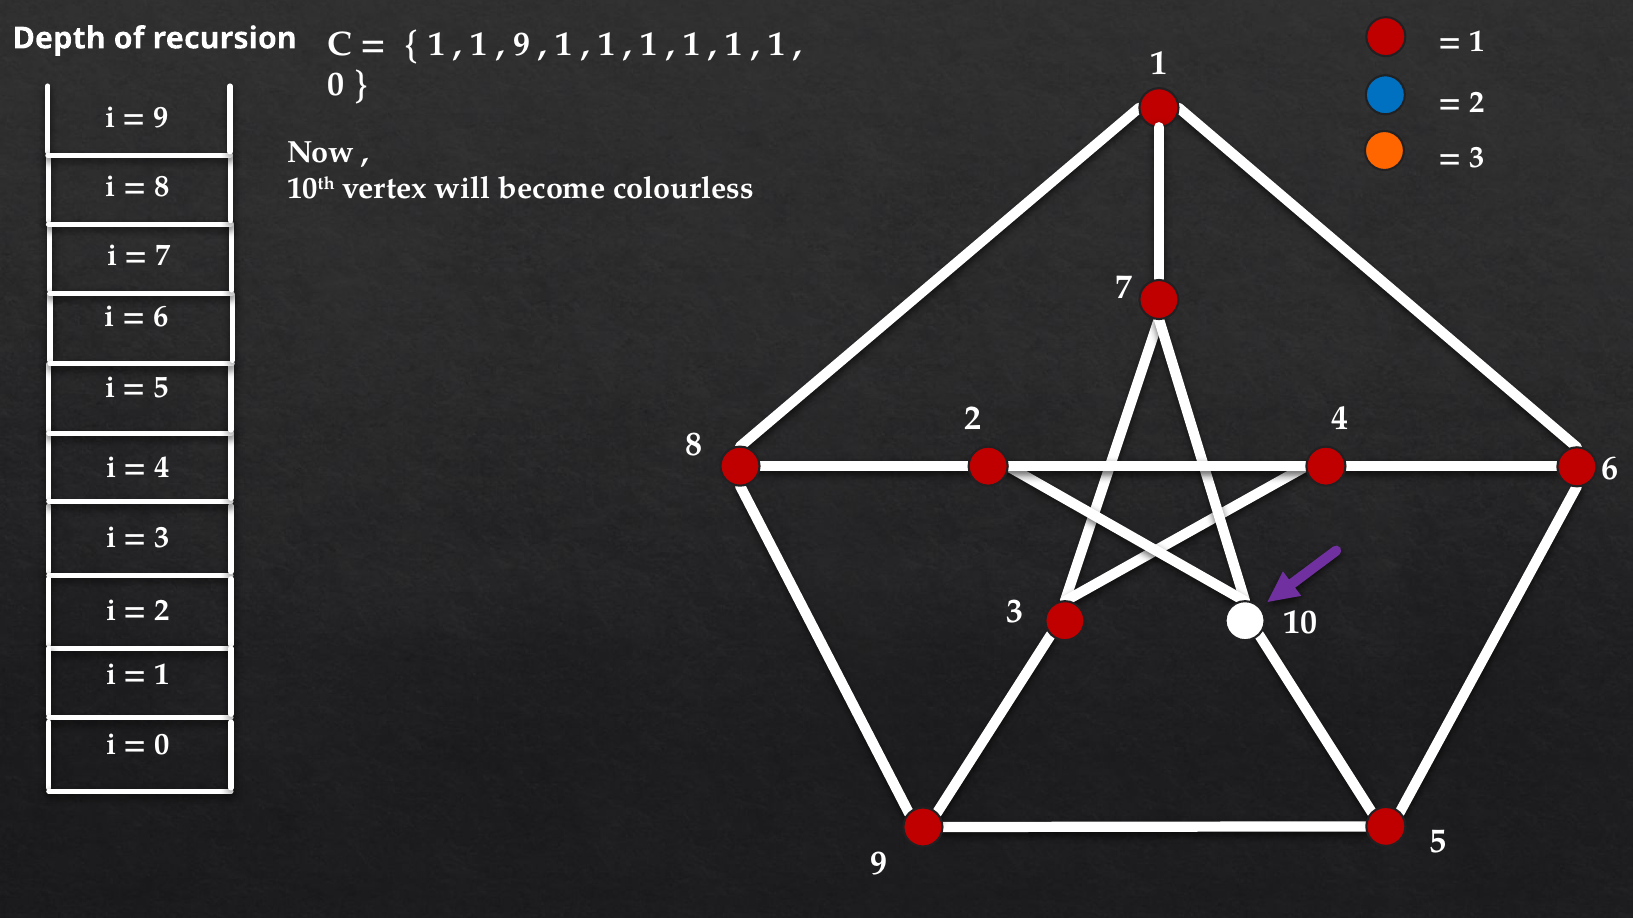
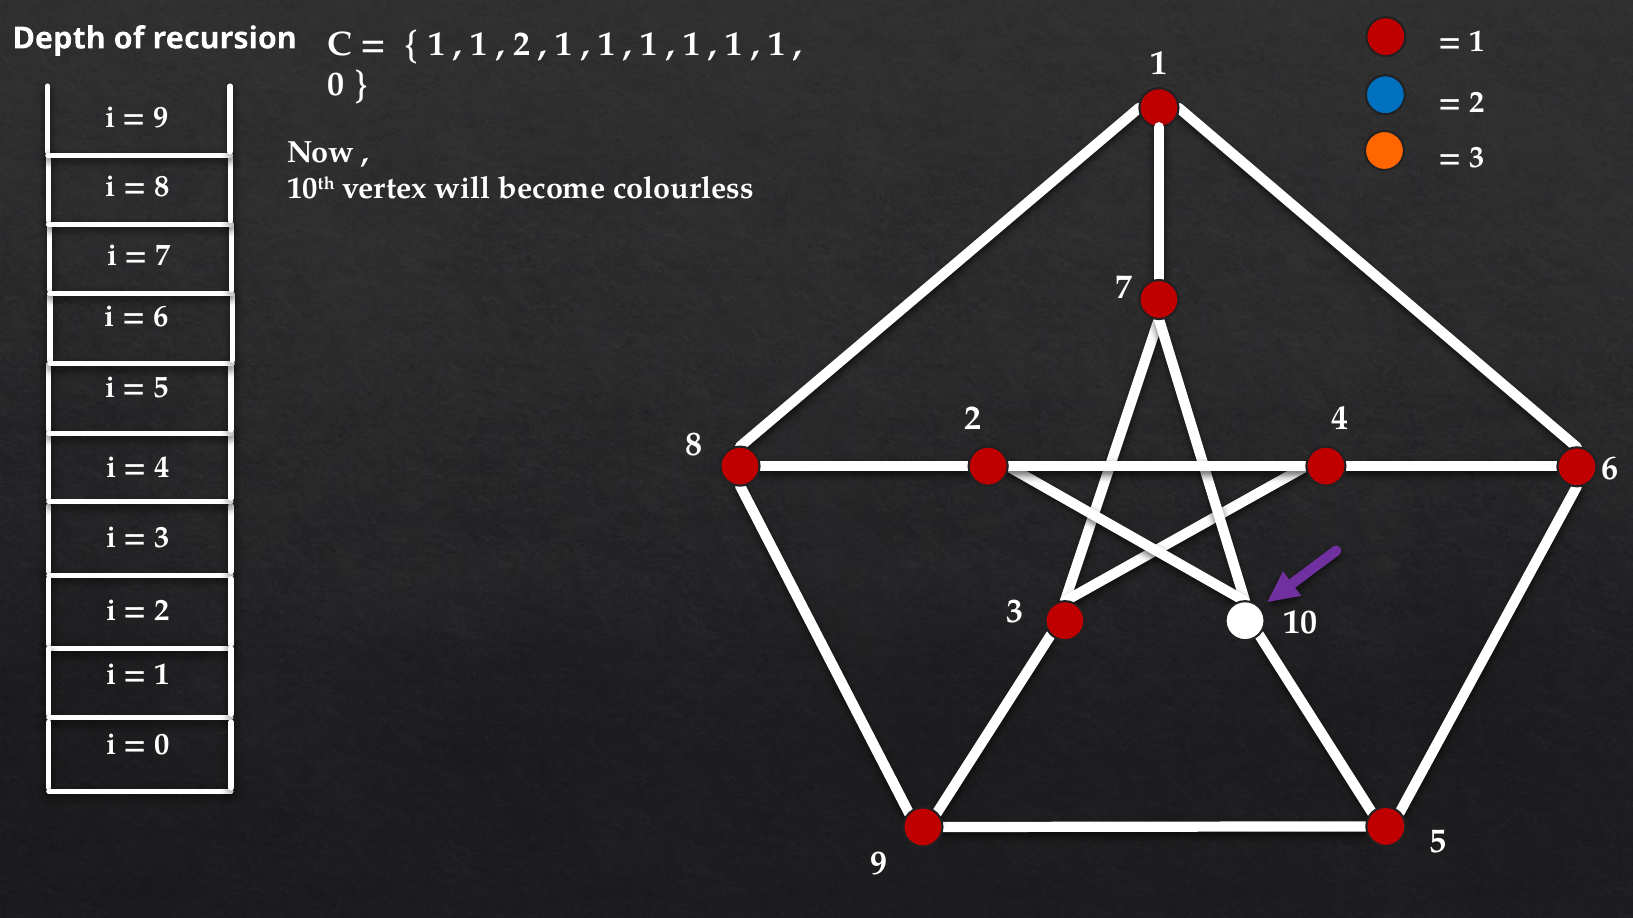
9 at (522, 44): 9 -> 2
